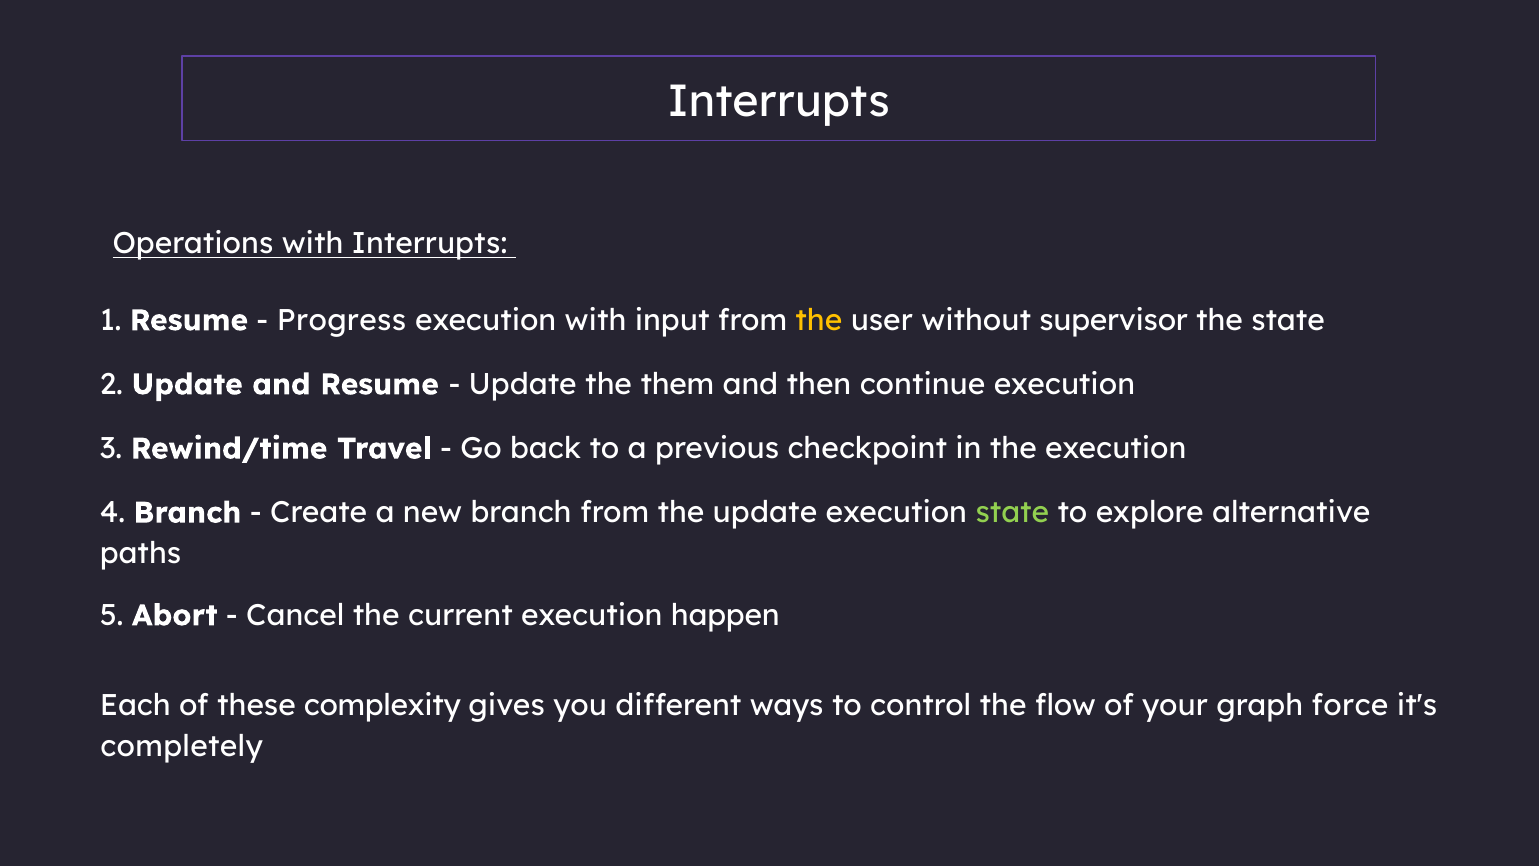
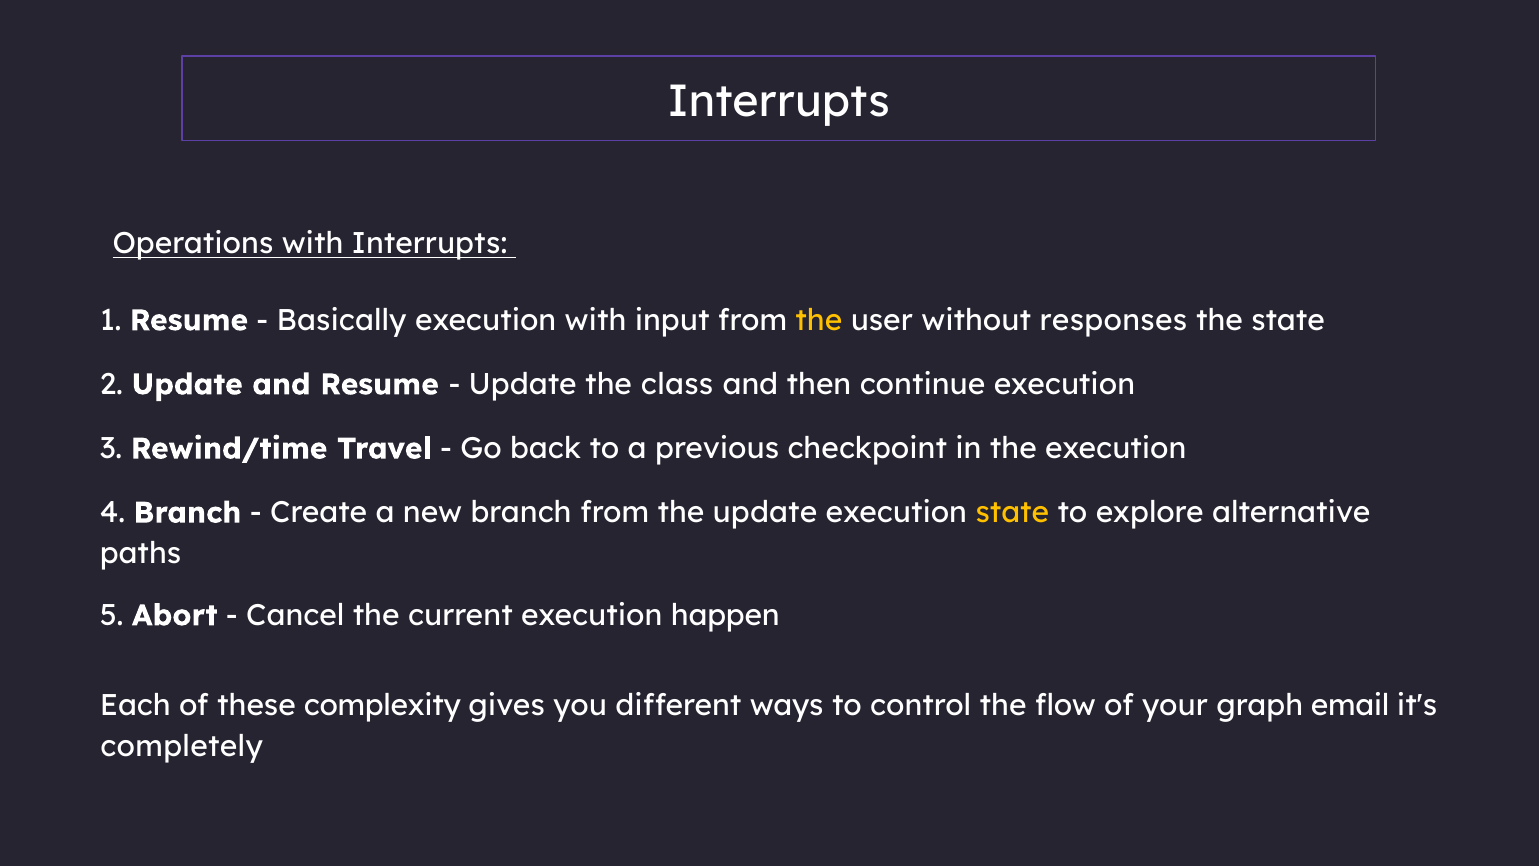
Progress: Progress -> Basically
supervisor: supervisor -> responses
them: them -> class
state at (1012, 513) colour: light green -> yellow
force: force -> email
